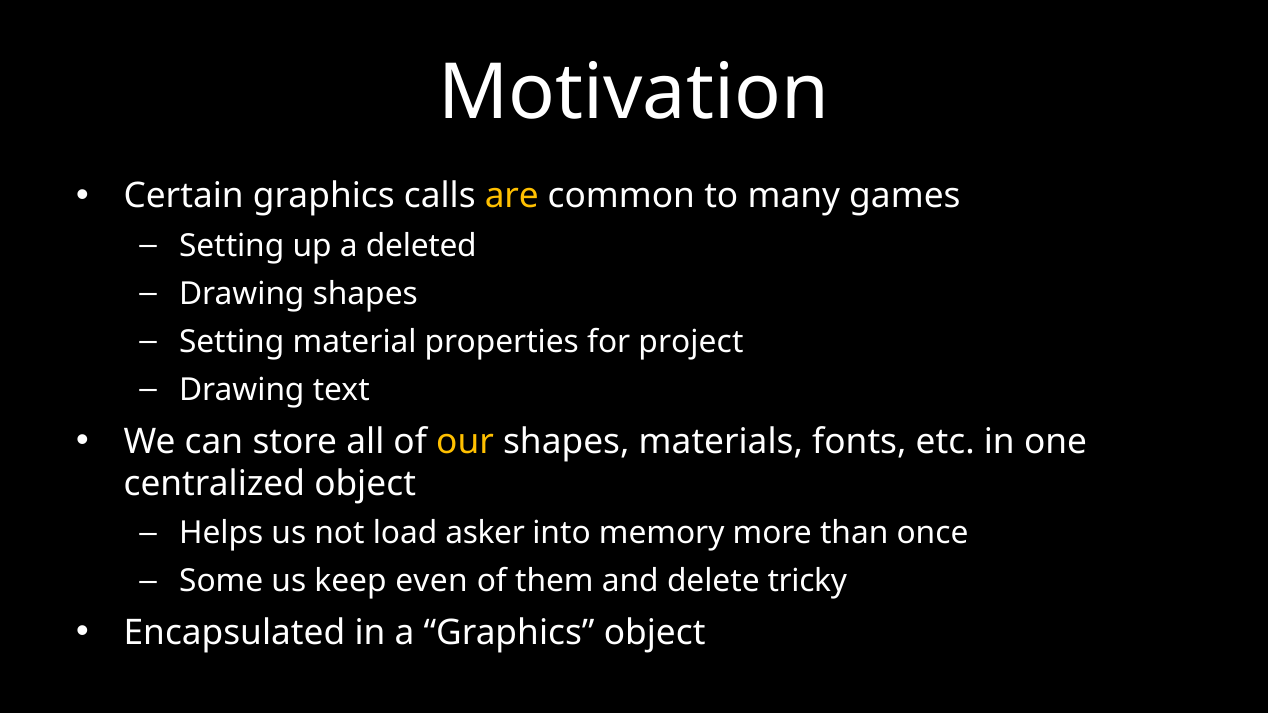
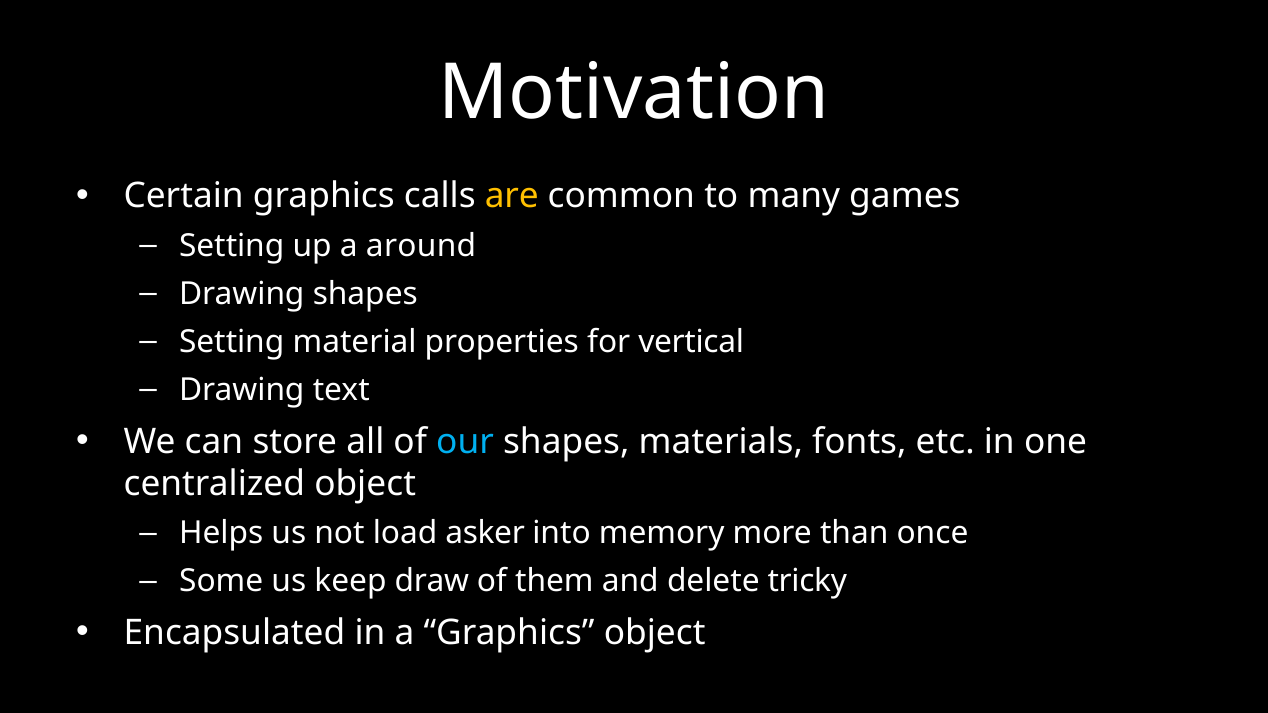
deleted: deleted -> around
project: project -> vertical
our colour: yellow -> light blue
even: even -> draw
